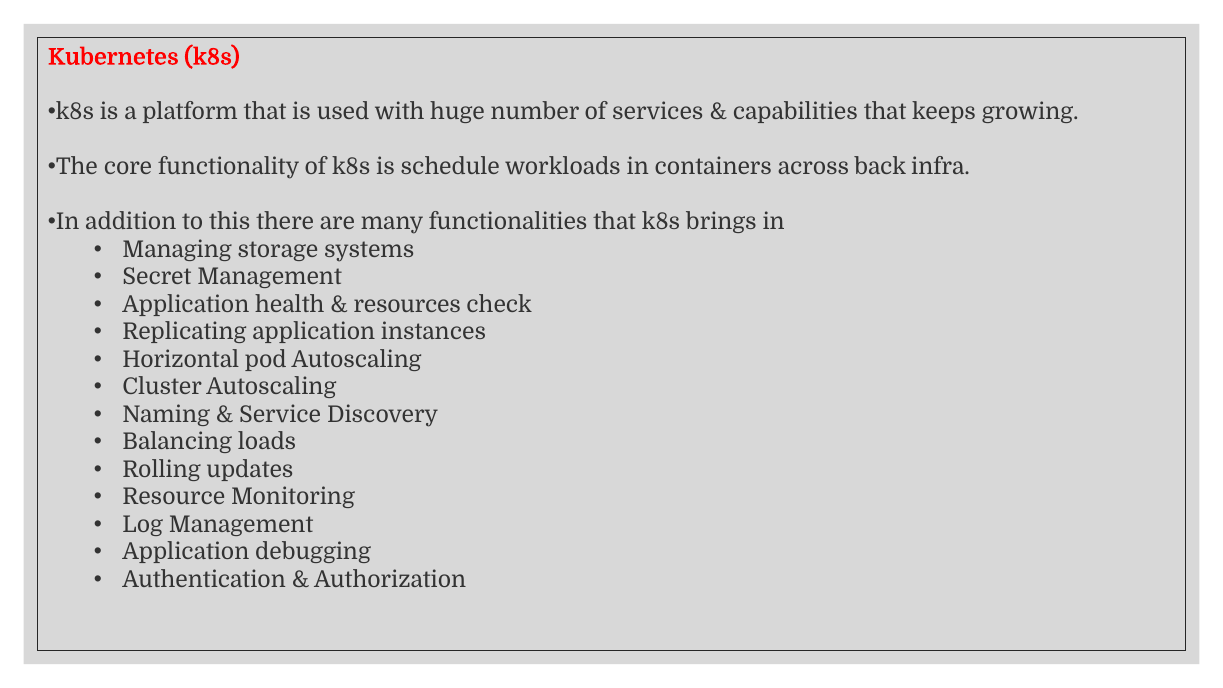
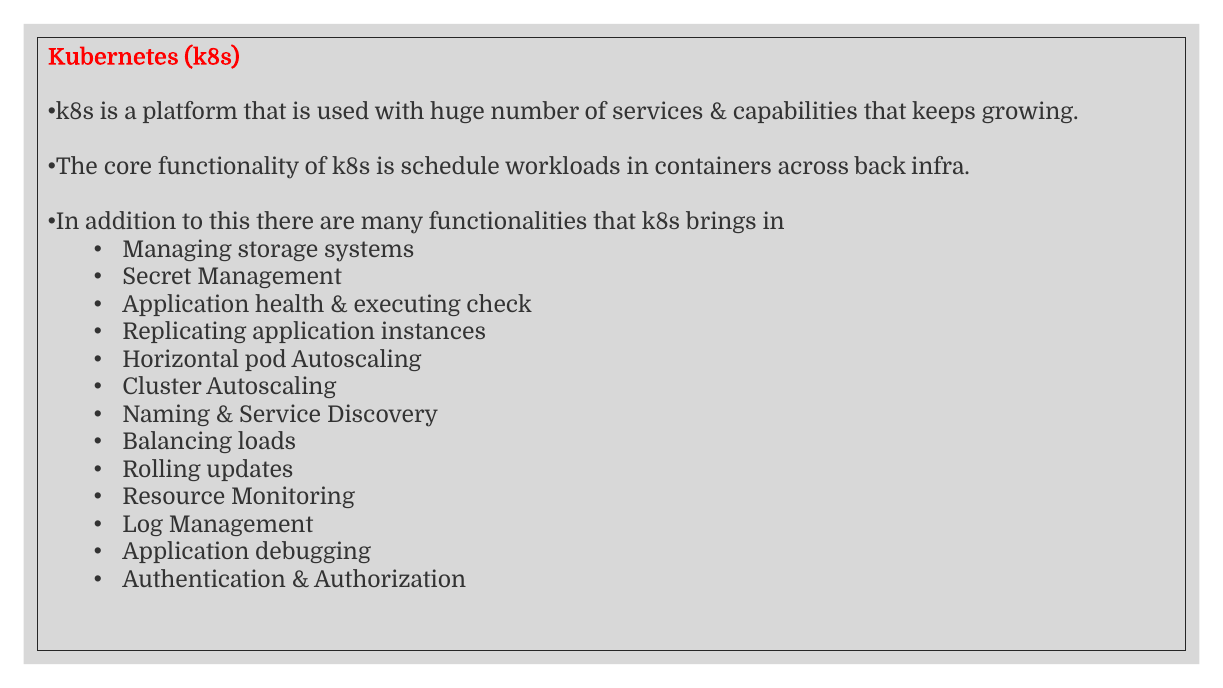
resources: resources -> executing
